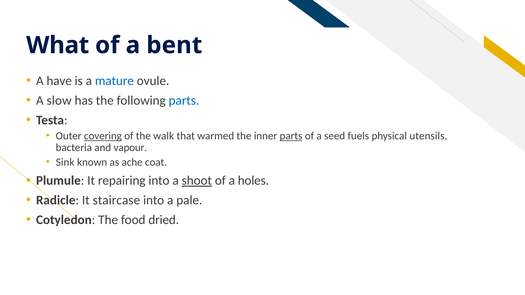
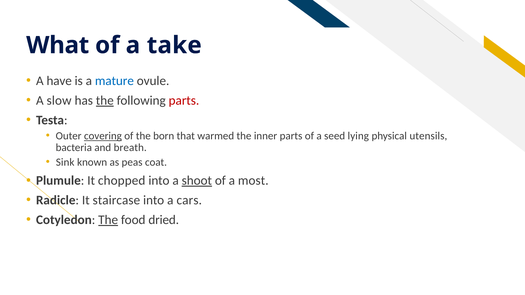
bent: bent -> take
the at (105, 101) underline: none -> present
parts at (184, 101) colour: blue -> red
walk: walk -> born
parts at (291, 136) underline: present -> none
fuels: fuels -> lying
vapour: vapour -> breath
ache: ache -> peas
repairing: repairing -> chopped
holes: holes -> most
pale: pale -> cars
The at (108, 220) underline: none -> present
